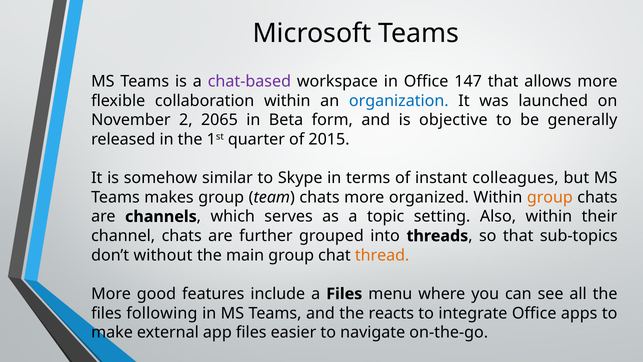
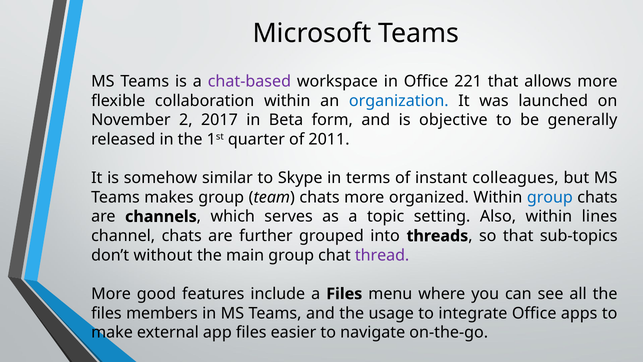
147: 147 -> 221
2065: 2065 -> 2017
2015: 2015 -> 2011
group at (550, 197) colour: orange -> blue
their: their -> lines
thread colour: orange -> purple
following: following -> members
reacts: reacts -> usage
